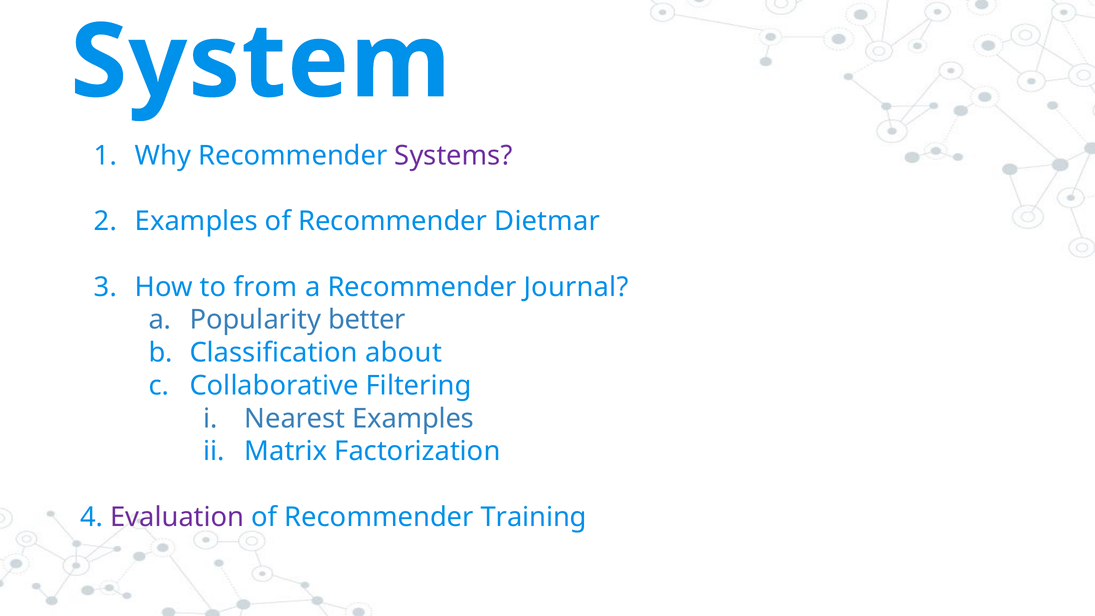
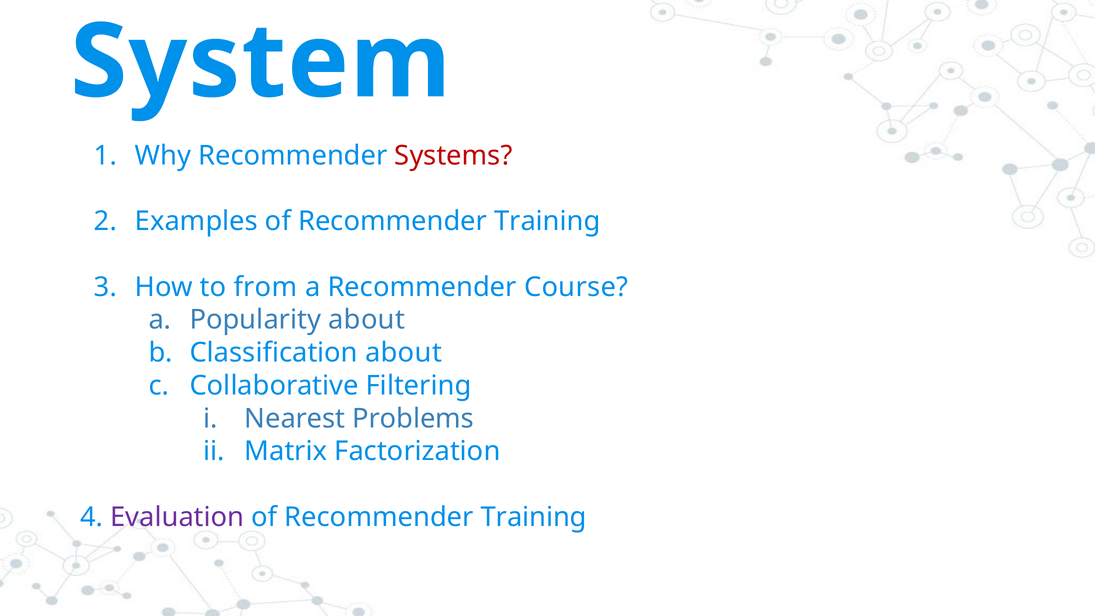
Systems colour: purple -> red
Examples of Recommender Dietmar: Dietmar -> Training
Journal: Journal -> Course
Popularity better: better -> about
Nearest Examples: Examples -> Problems
